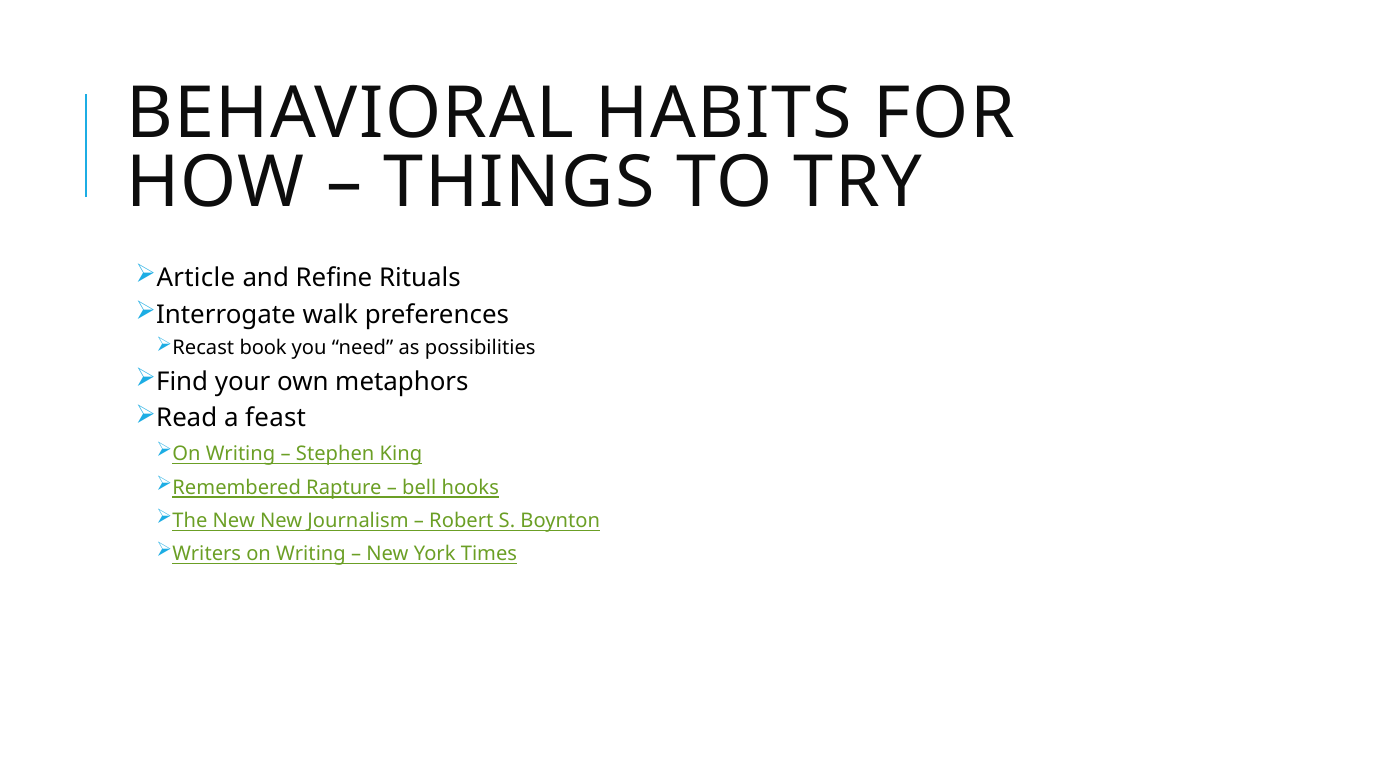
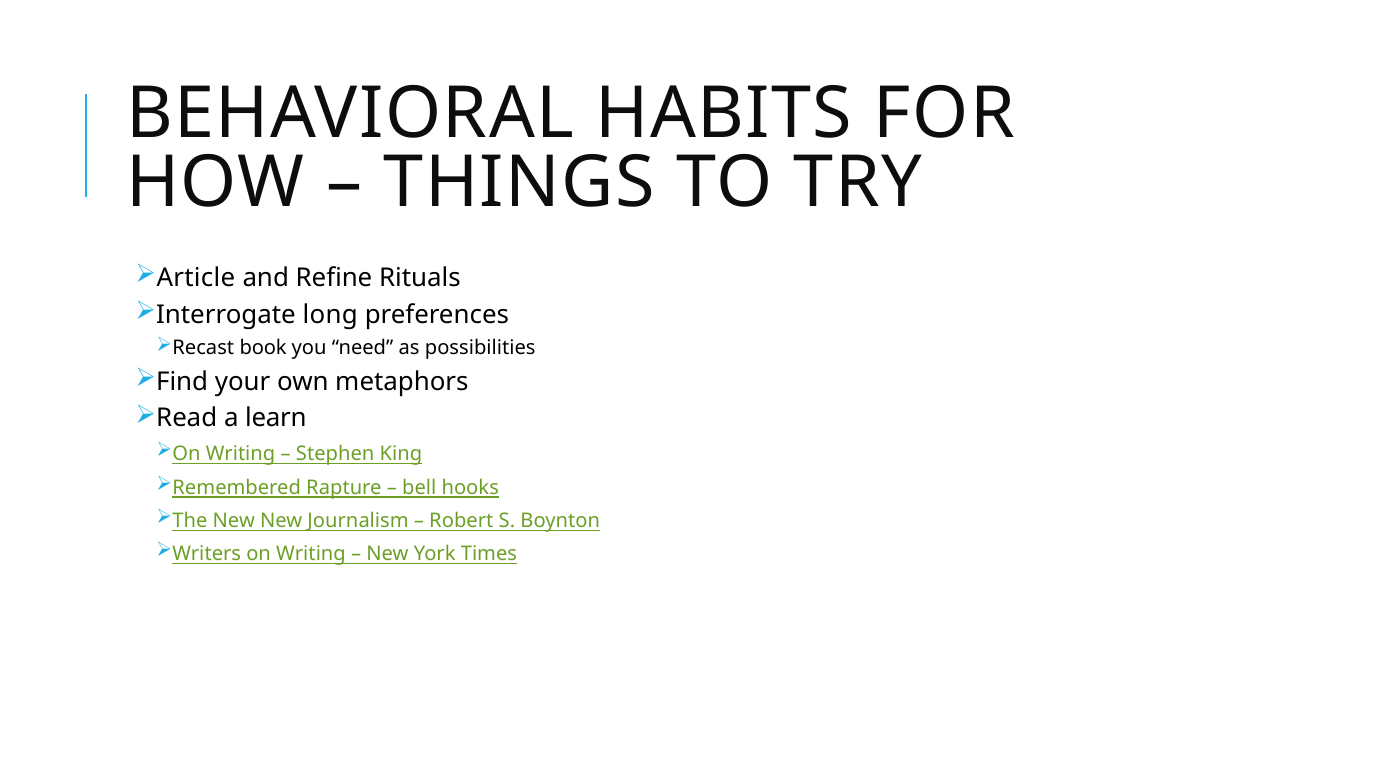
walk: walk -> long
feast: feast -> learn
